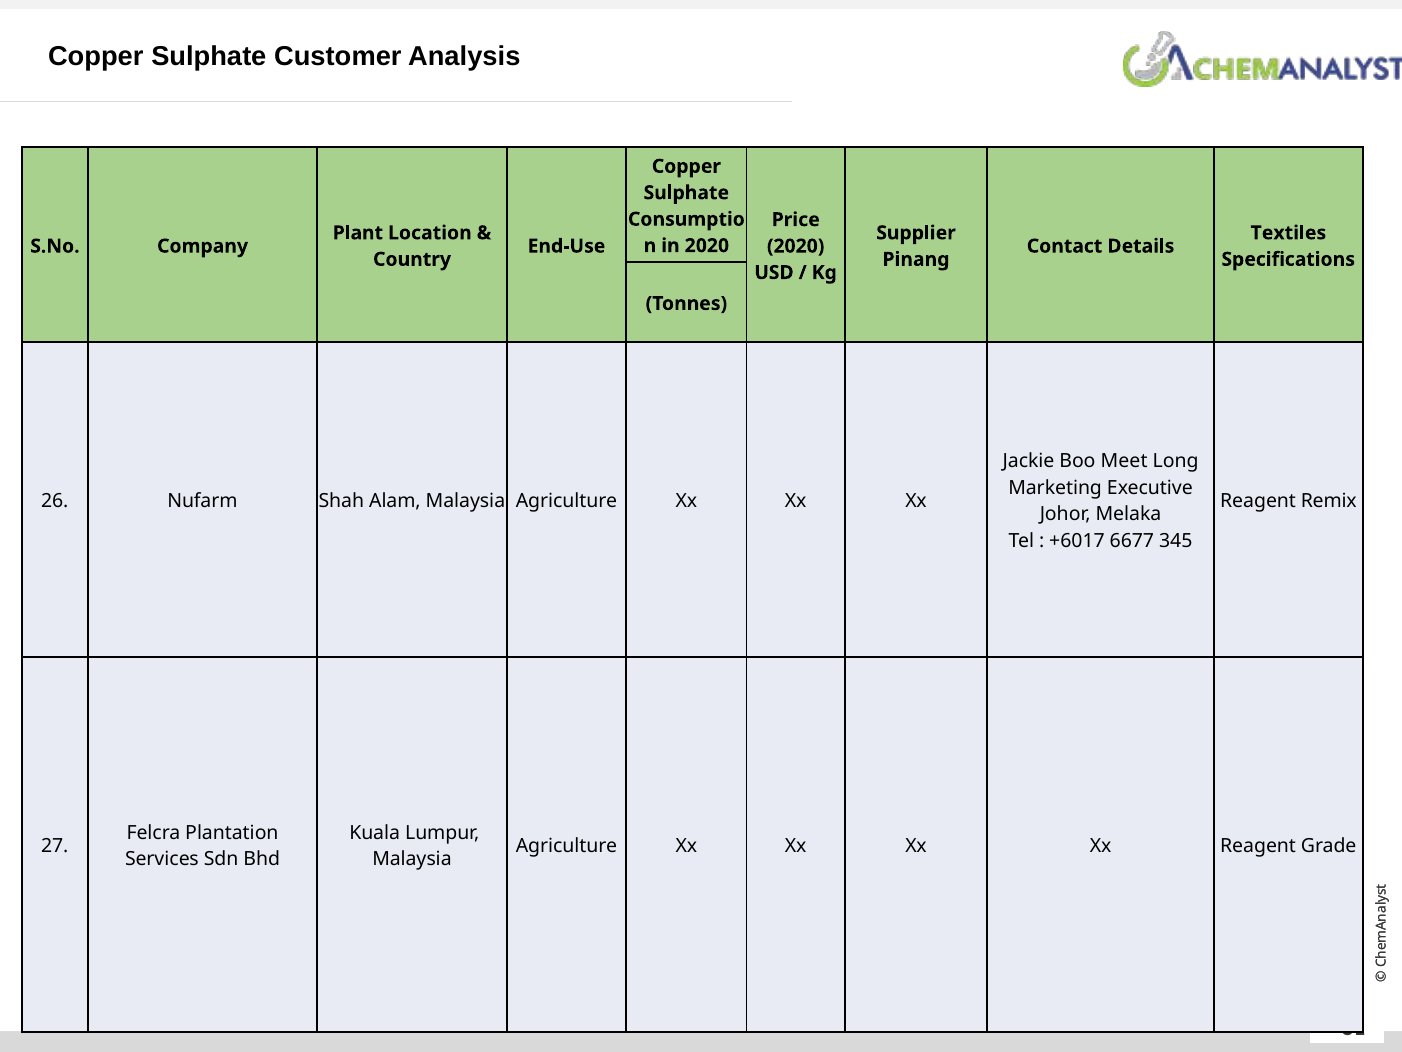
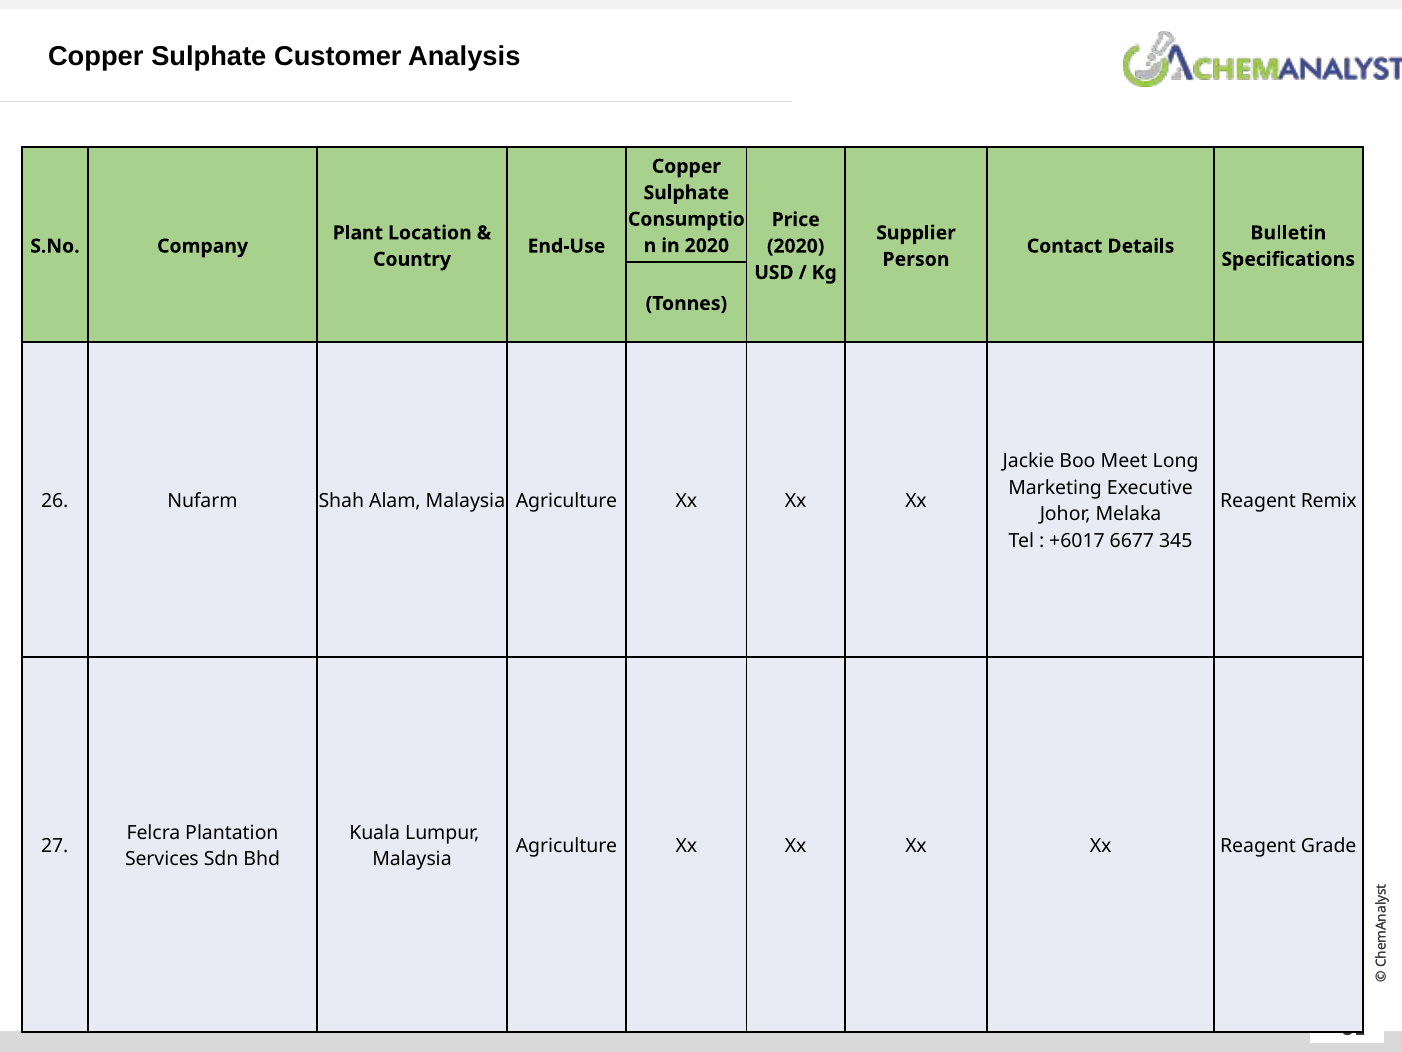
Textiles: Textiles -> Bulletin
Pinang: Pinang -> Person
